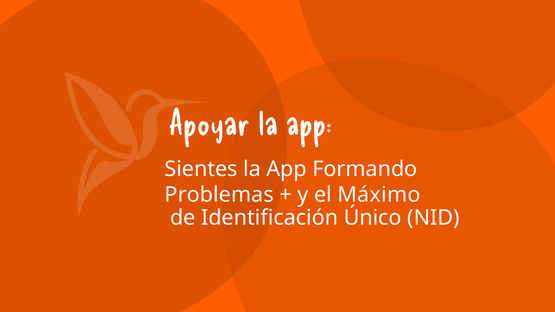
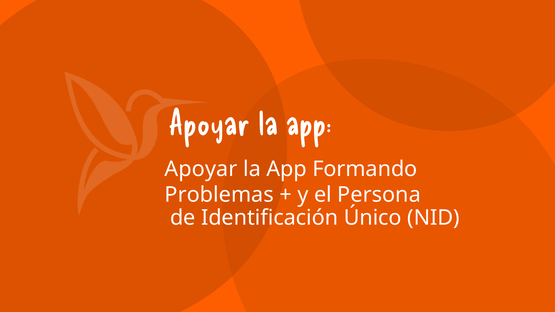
Sientes at (201, 169): Sientes -> Apoyar
Máximo: Máximo -> Persona
